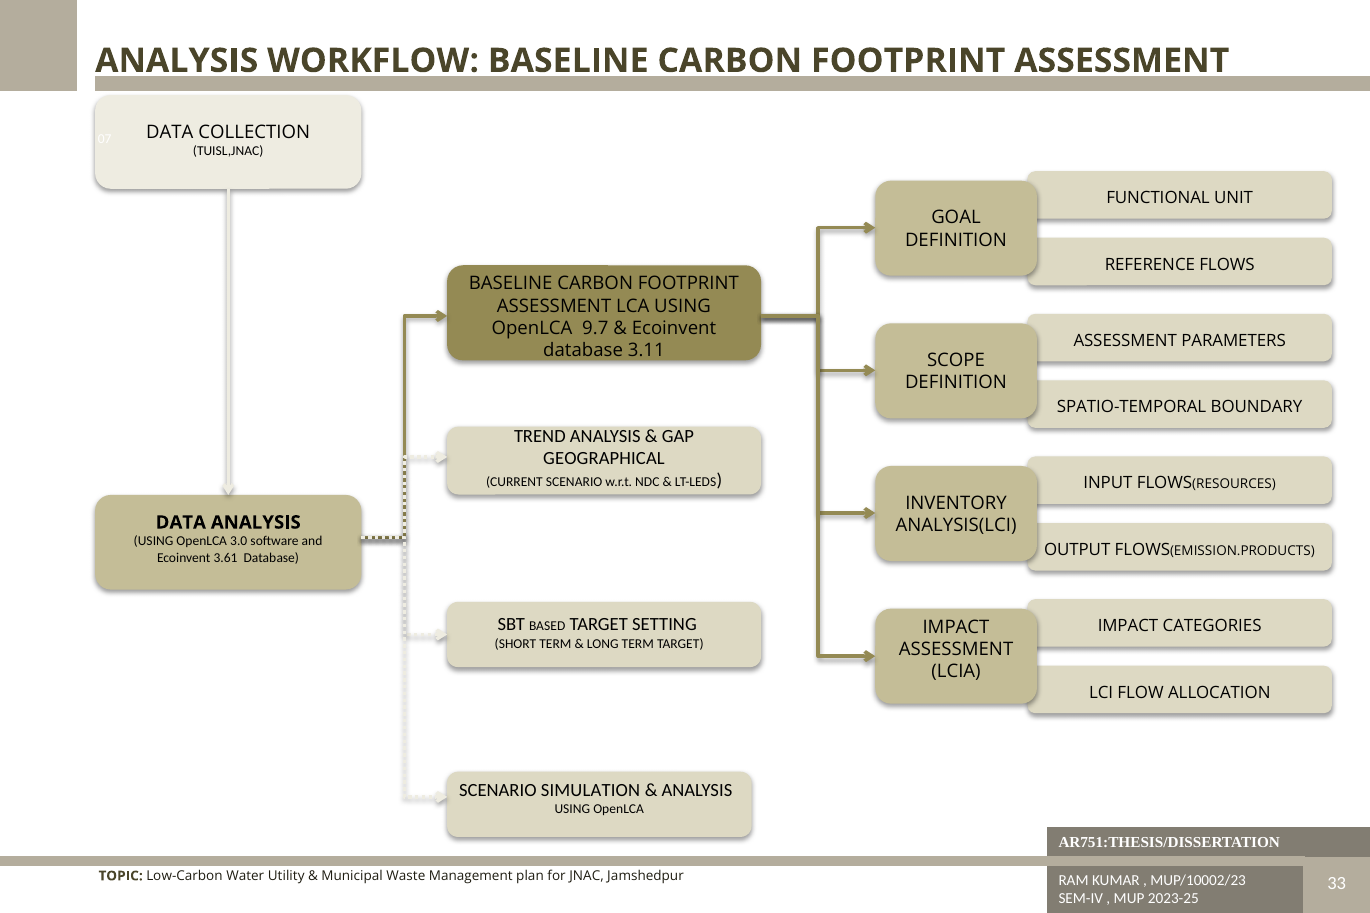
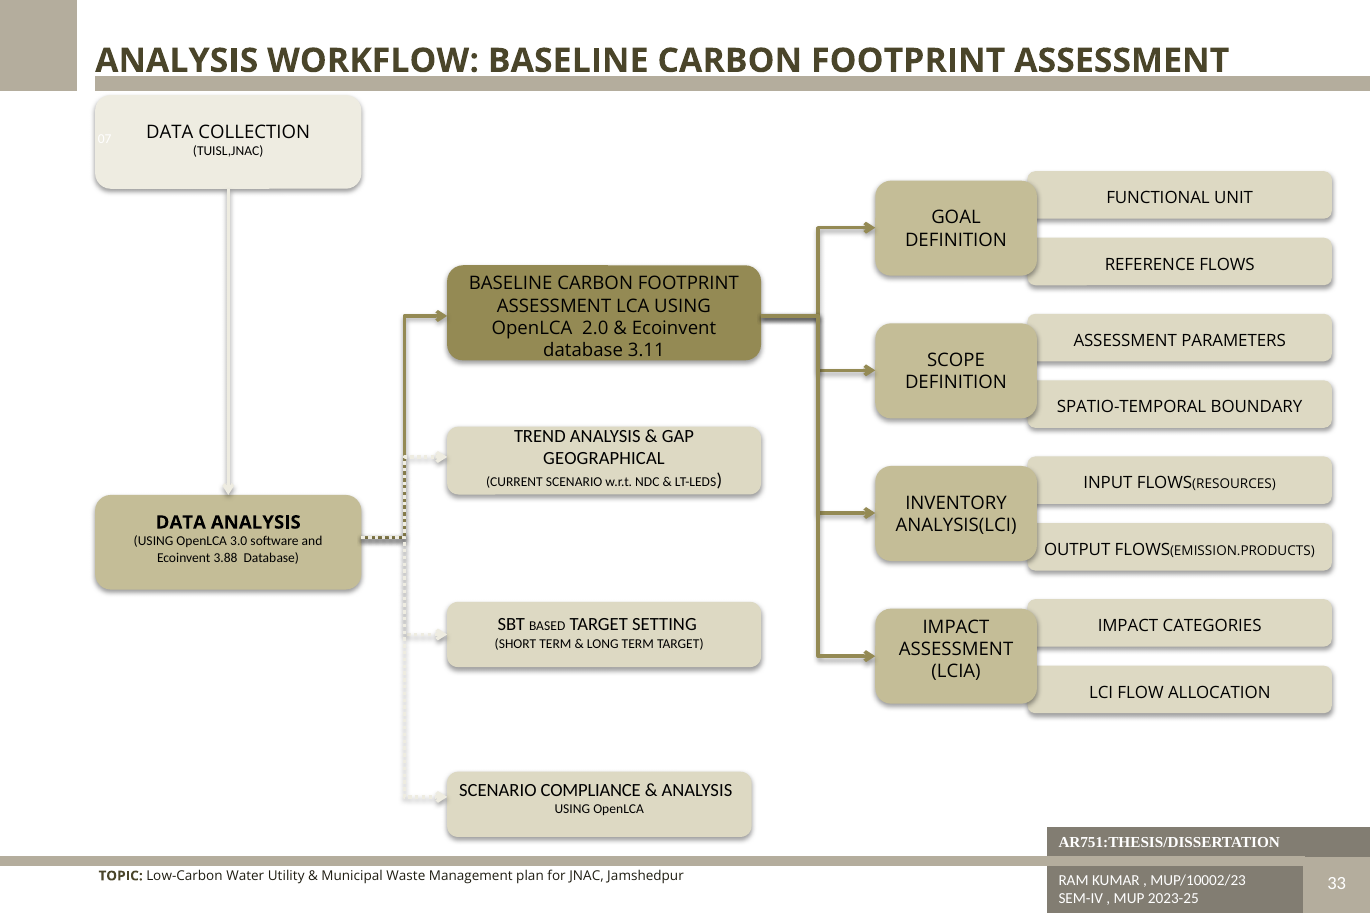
9.7: 9.7 -> 2.0
3.61: 3.61 -> 3.88
SIMULATION: SIMULATION -> COMPLIANCE
